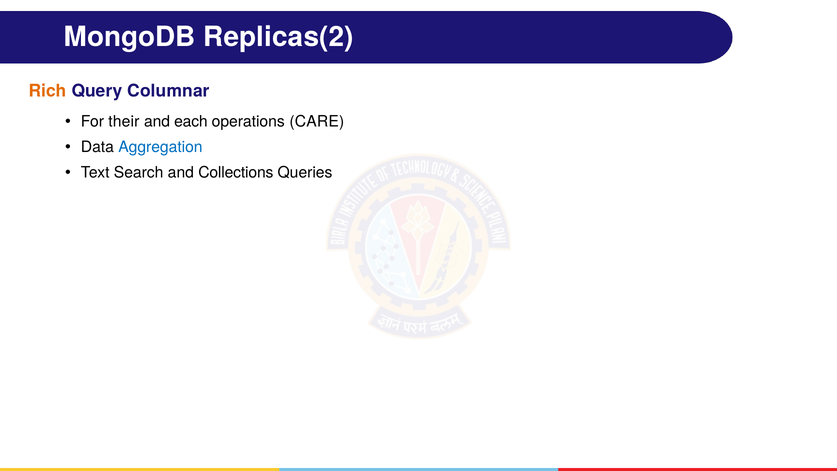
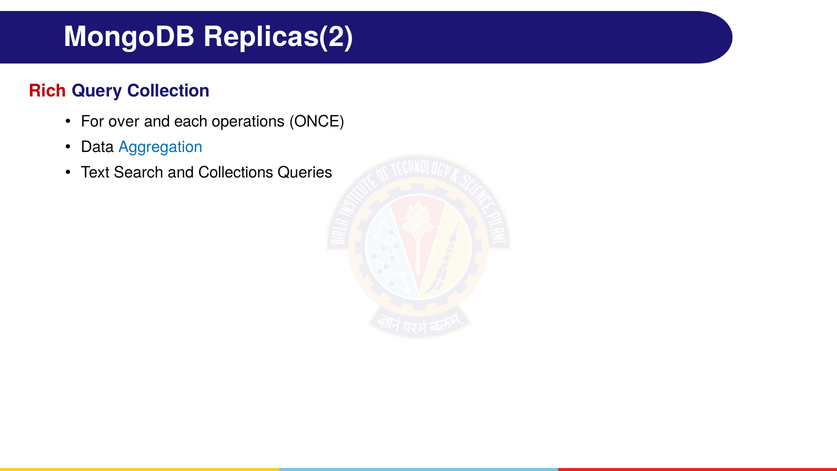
Rich colour: orange -> red
Columnar: Columnar -> Collection
their: their -> over
CARE: CARE -> ONCE
